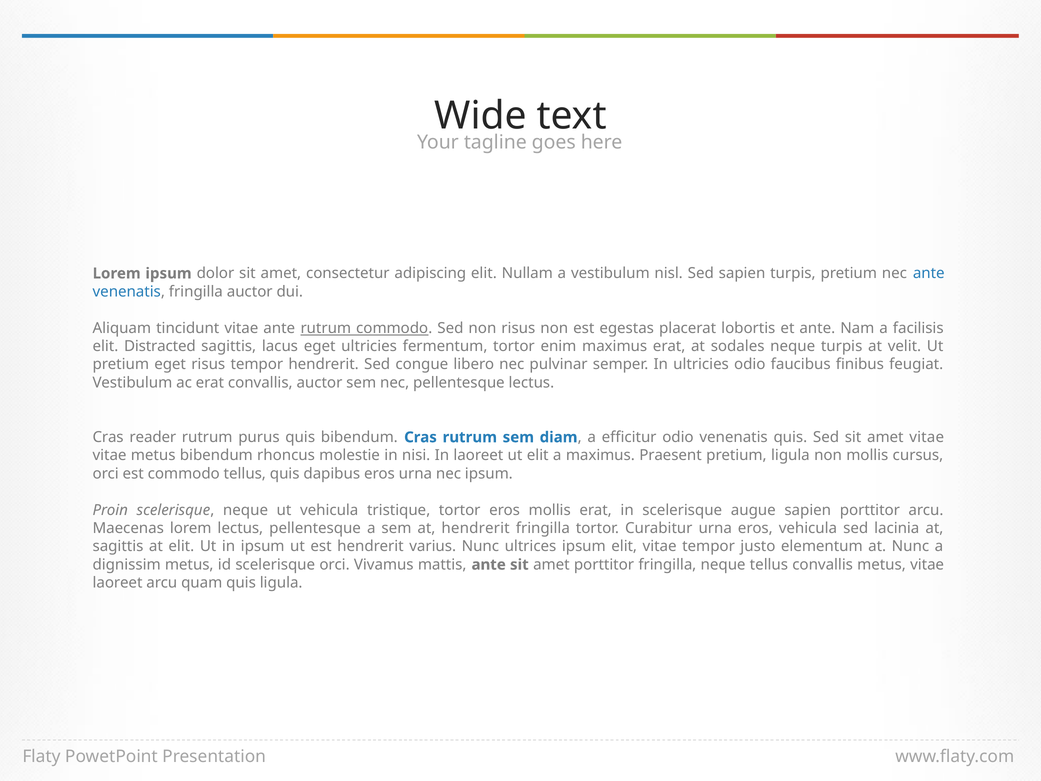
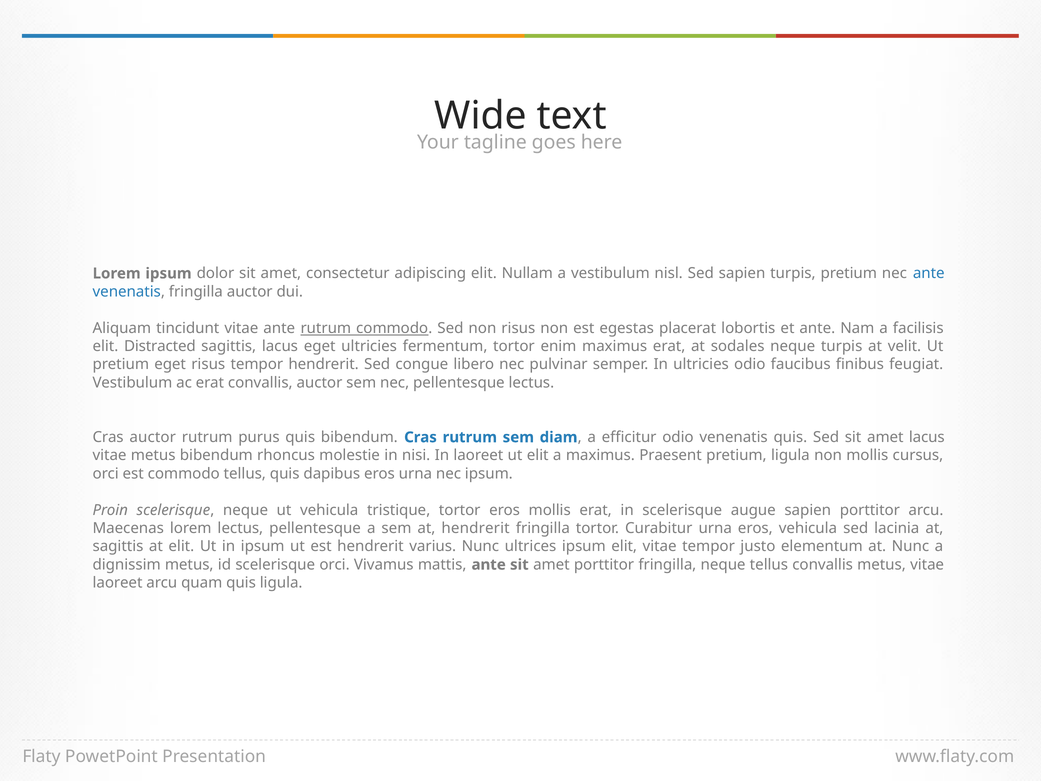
Cras reader: reader -> auctor
amet vitae: vitae -> lacus
